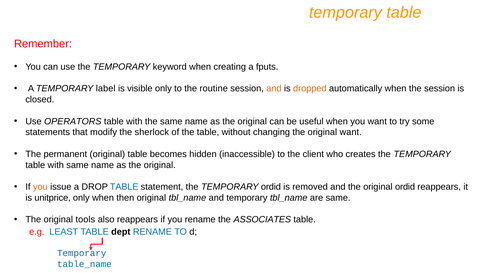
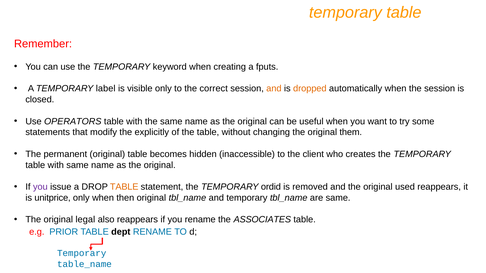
routine: routine -> correct
sherlock: sherlock -> explicitly
original want: want -> them
you at (40, 187) colour: orange -> purple
TABLE at (124, 187) colour: blue -> orange
original ordid: ordid -> used
tools: tools -> legal
LEAST: LEAST -> PRIOR
